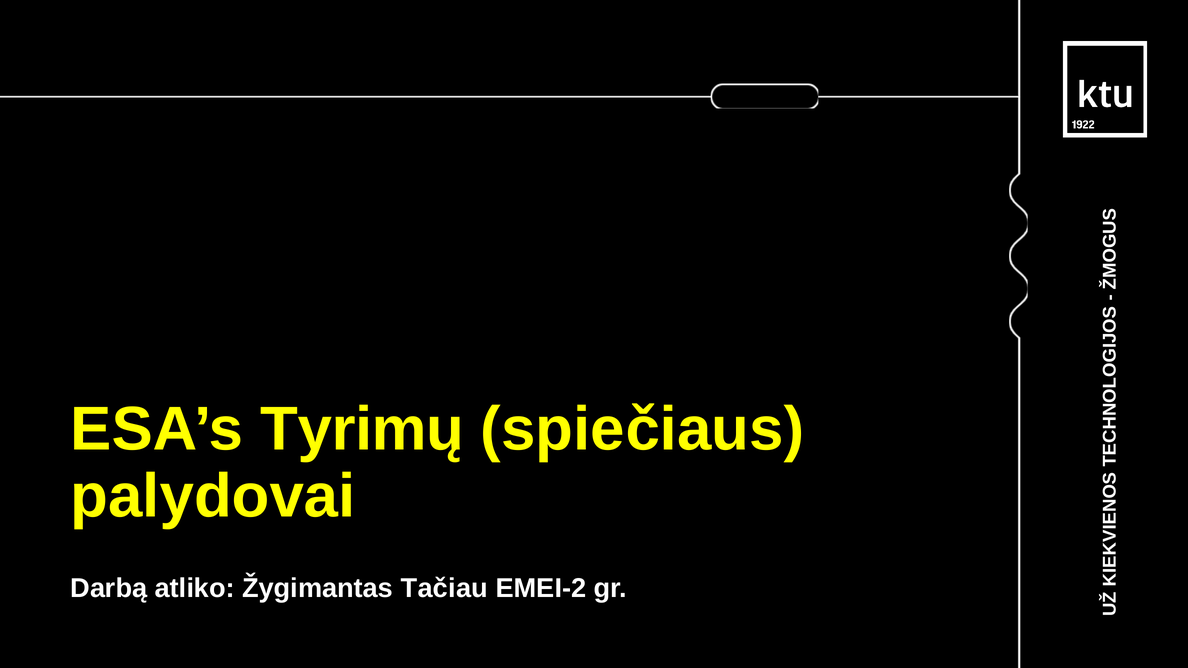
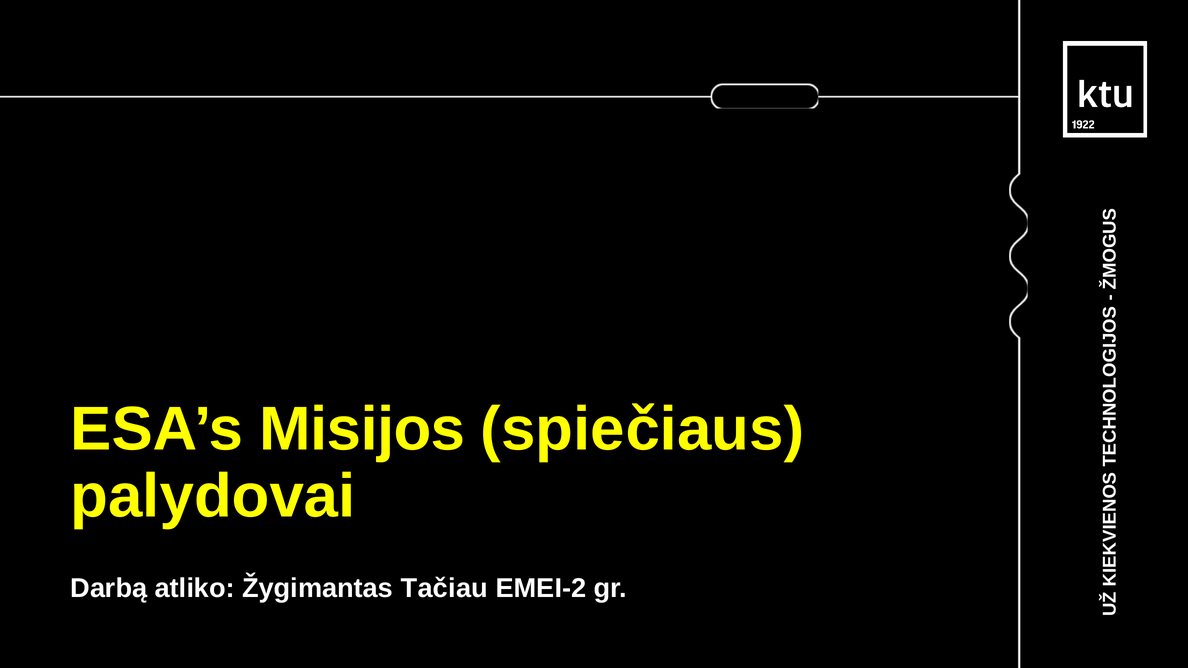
Tyrimų: Tyrimų -> Misijos
